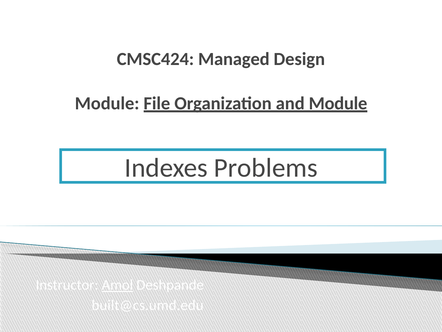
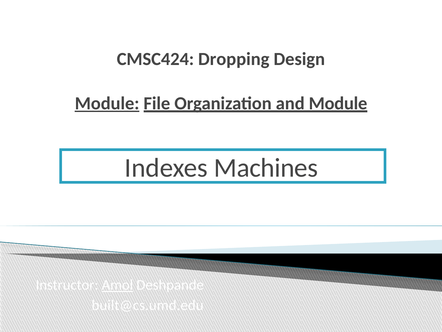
Managed: Managed -> Dropping
Module at (107, 103) underline: none -> present
Problems: Problems -> Machines
